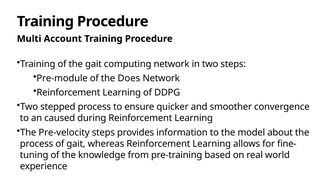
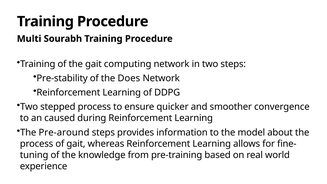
Account: Account -> Sourabh
Pre-module: Pre-module -> Pre-stability
Pre-velocity: Pre-velocity -> Pre-around
